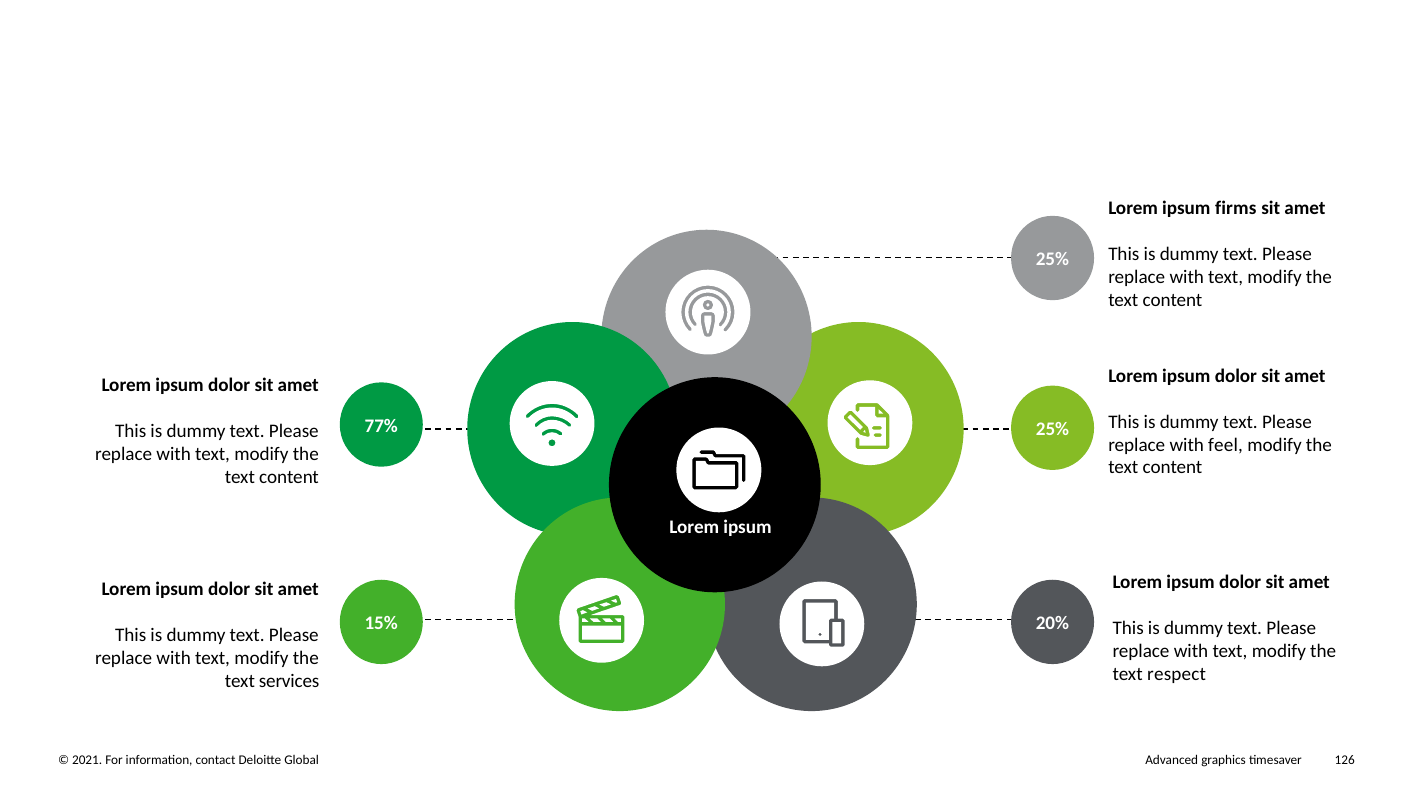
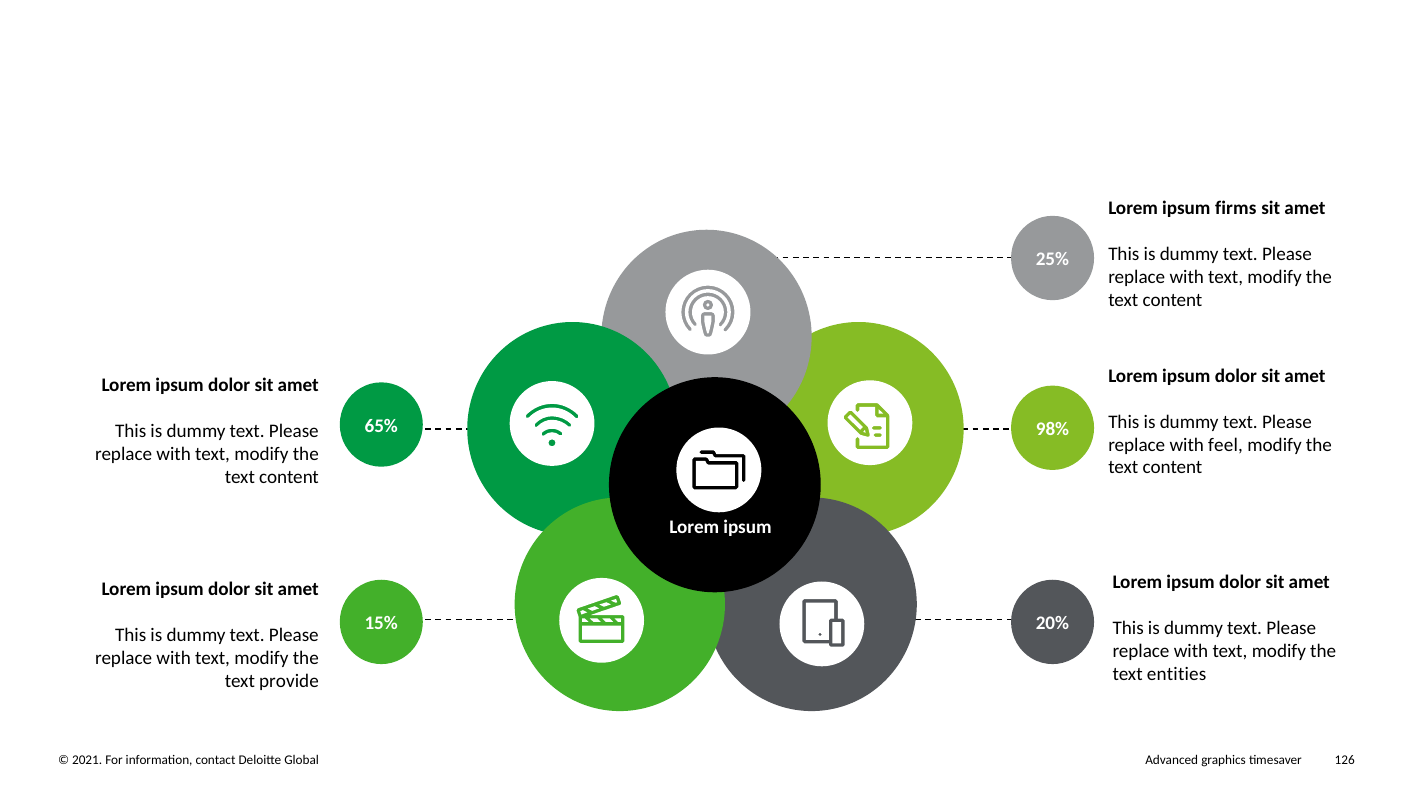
77%: 77% -> 65%
25% at (1053, 429): 25% -> 98%
respect: respect -> entities
services: services -> provide
